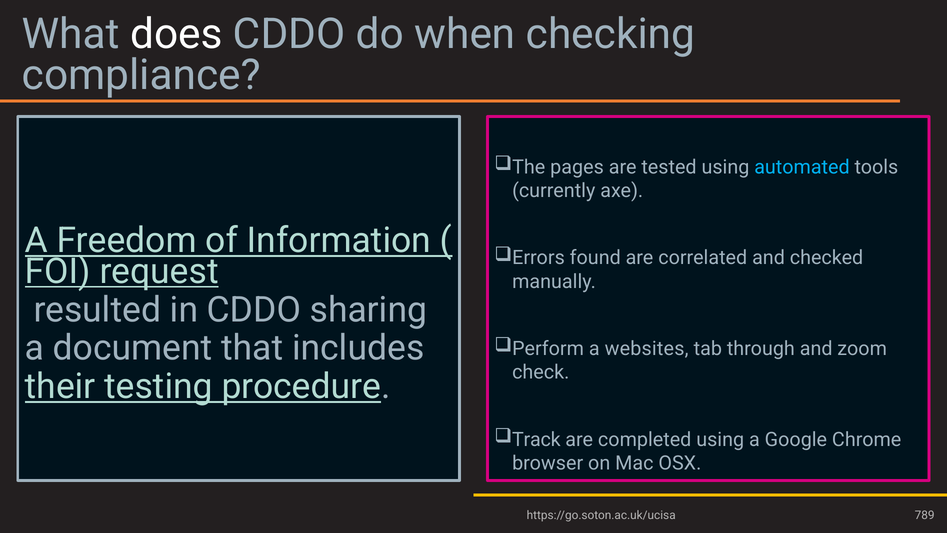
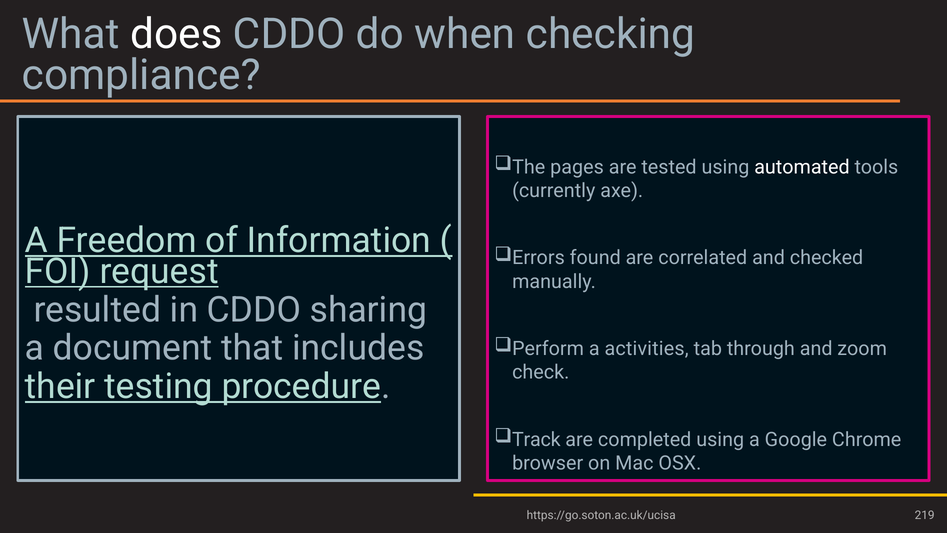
automated colour: light blue -> white
websites: websites -> activities
789: 789 -> 219
